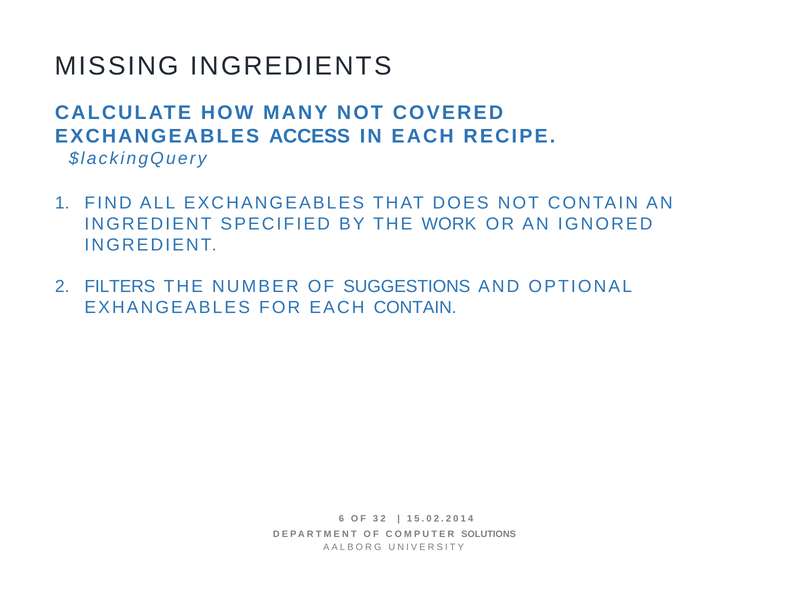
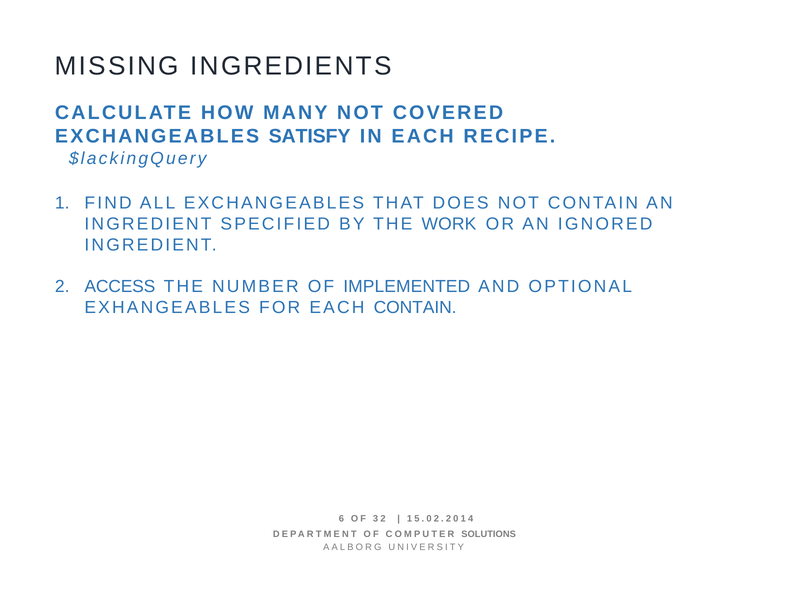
ACCESS: ACCESS -> SATISFY
FILTERS: FILTERS -> ACCESS
SUGGESTIONS: SUGGESTIONS -> IMPLEMENTED
